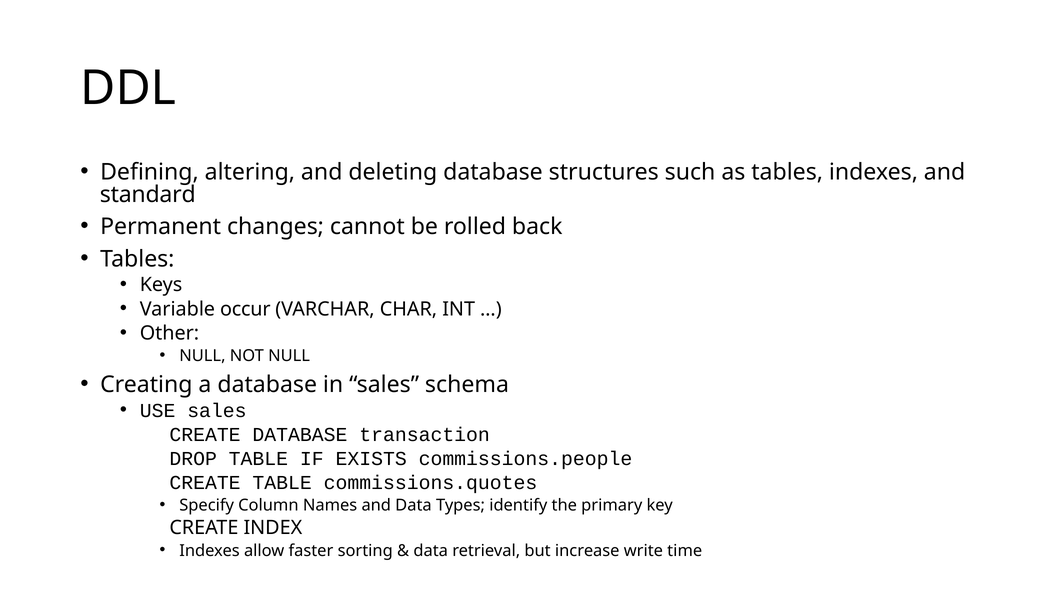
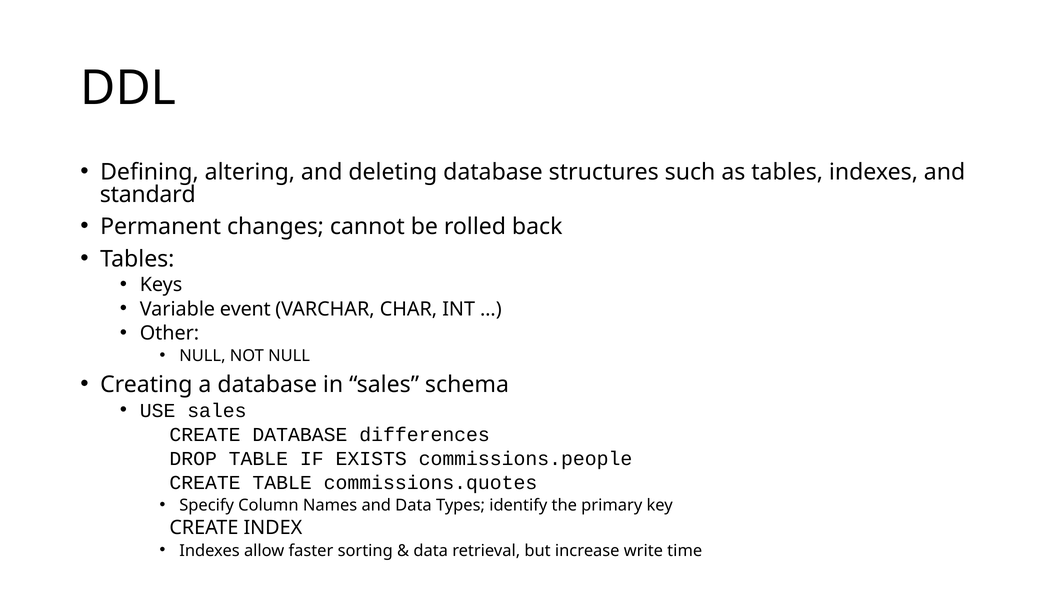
occur: occur -> event
transaction: transaction -> differences
